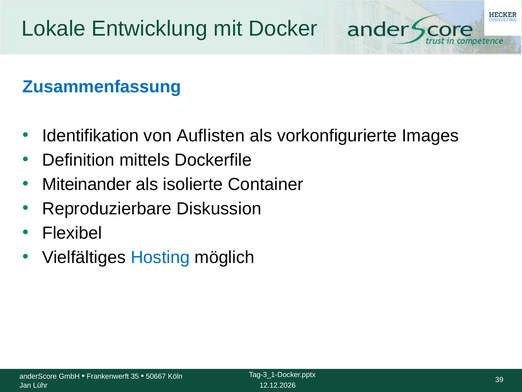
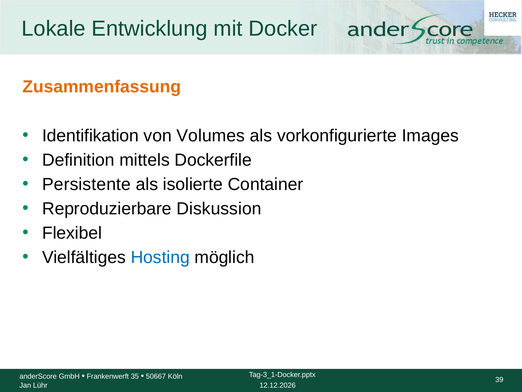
Zusammenfassung colour: blue -> orange
Auflisten: Auflisten -> Volumes
Miteinander: Miteinander -> Persistente
